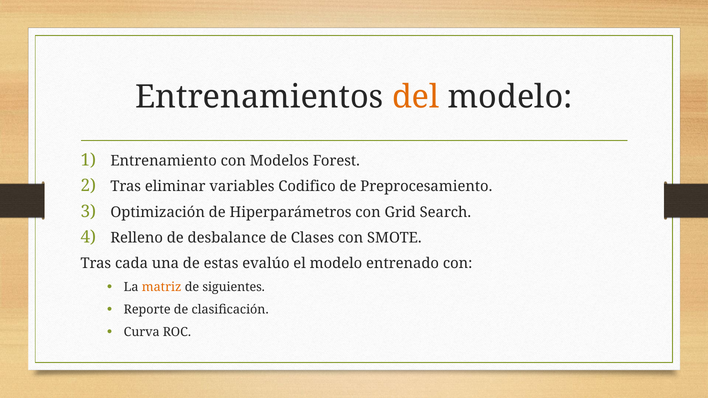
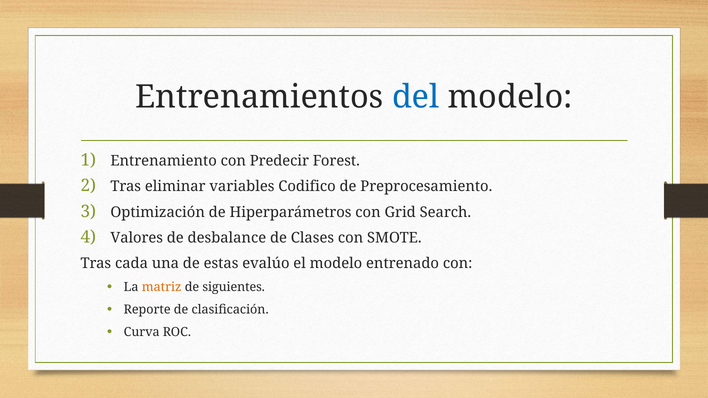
del colour: orange -> blue
Modelos: Modelos -> Predecir
Relleno: Relleno -> Valores
